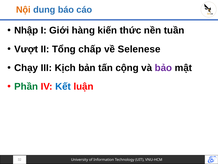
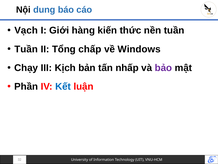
Nội colour: orange -> black
Nhập: Nhập -> Vạch
Vượt at (26, 49): Vượt -> Tuần
Selenese: Selenese -> Windows
cộng: cộng -> nhấp
Phần colour: green -> black
